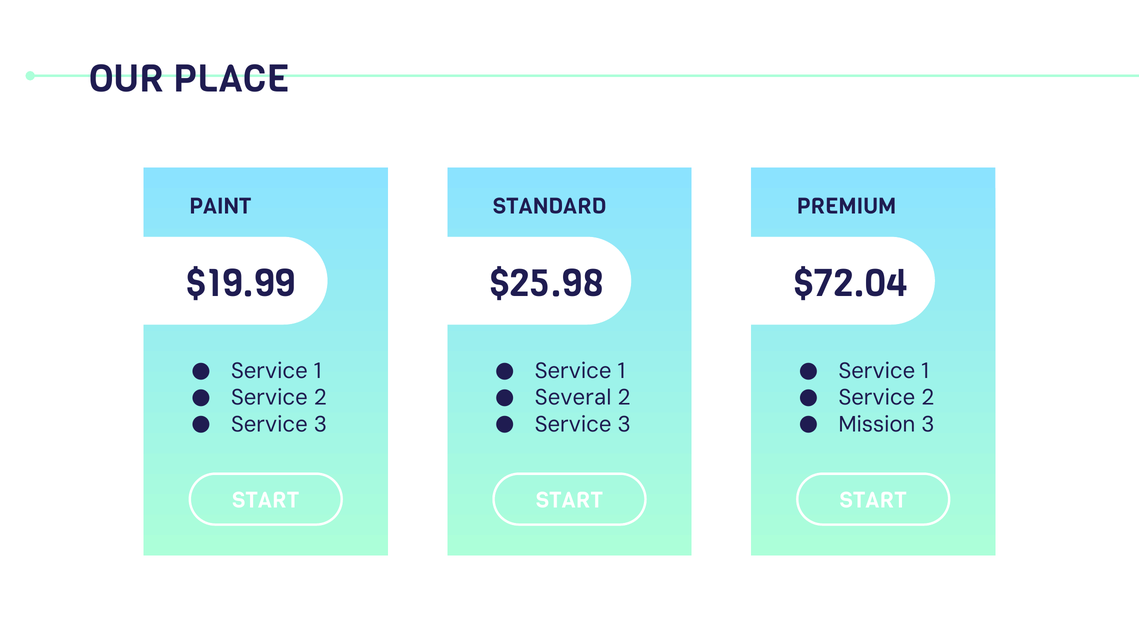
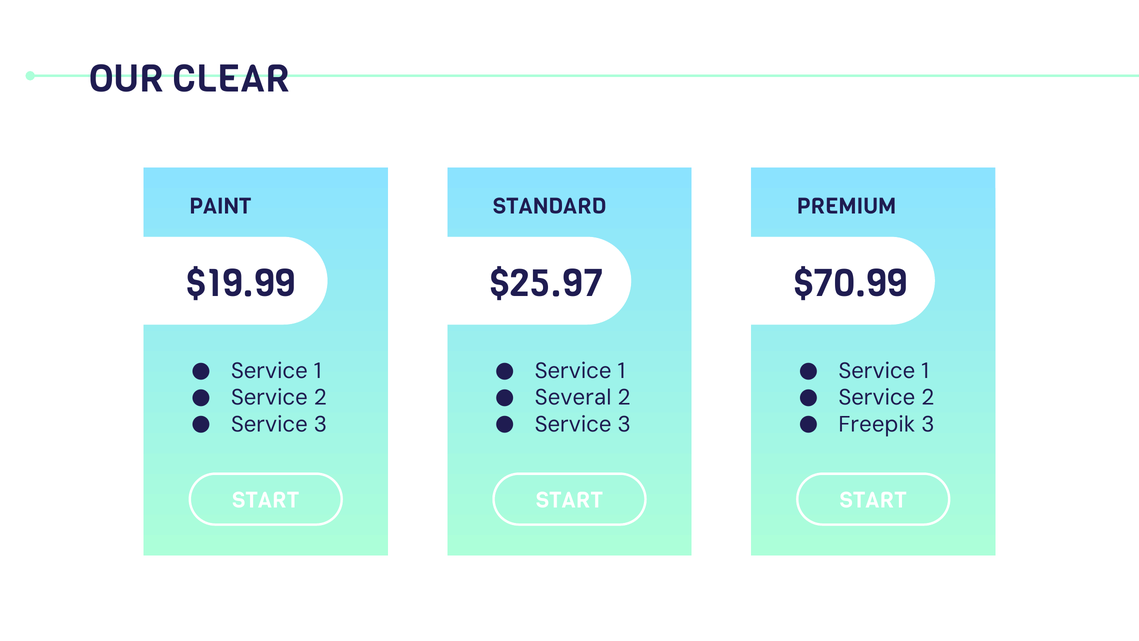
PLACE: PLACE -> CLEAR
$25.98: $25.98 -> $25.97
$72.04: $72.04 -> $70.99
Mission: Mission -> Freepik
